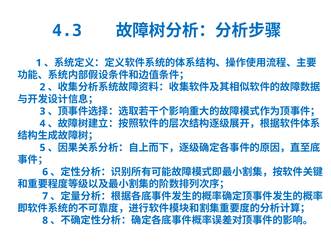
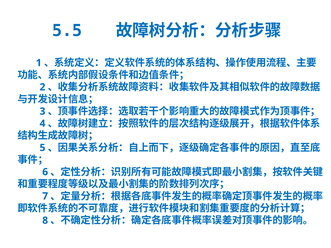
4.3: 4.3 -> 5.5
